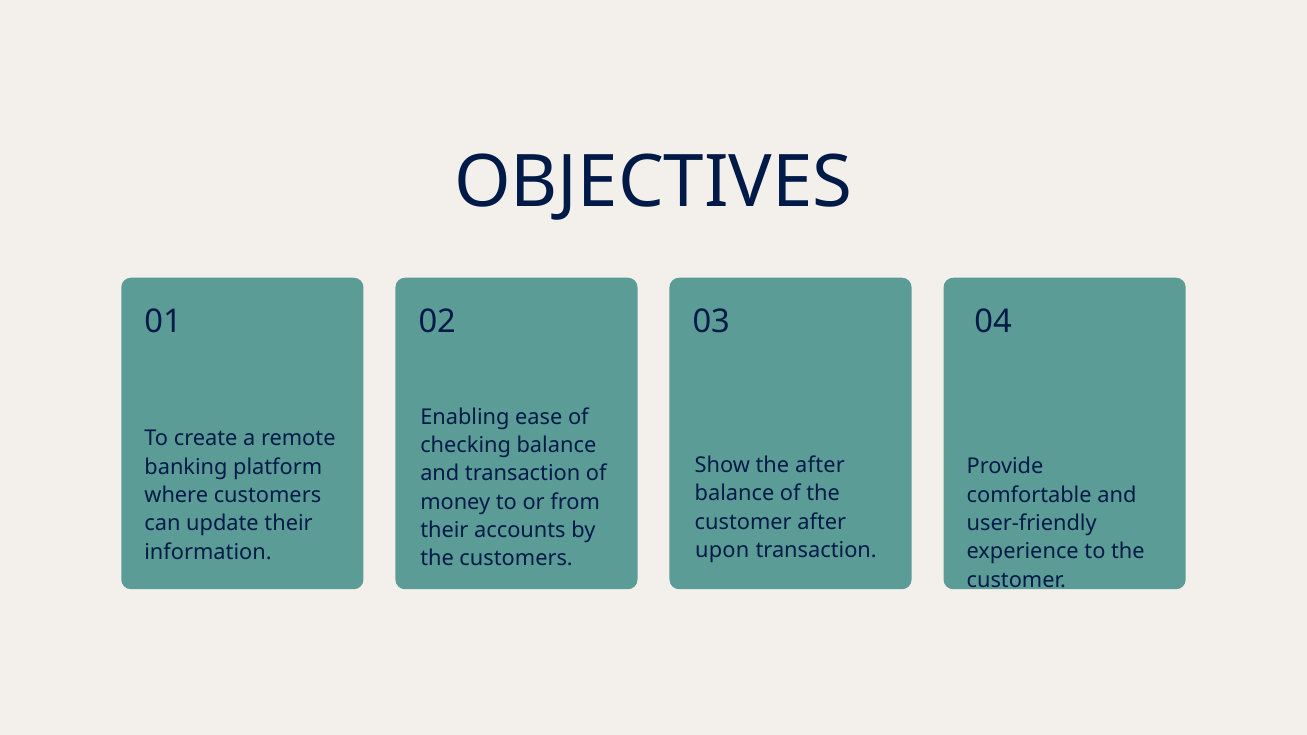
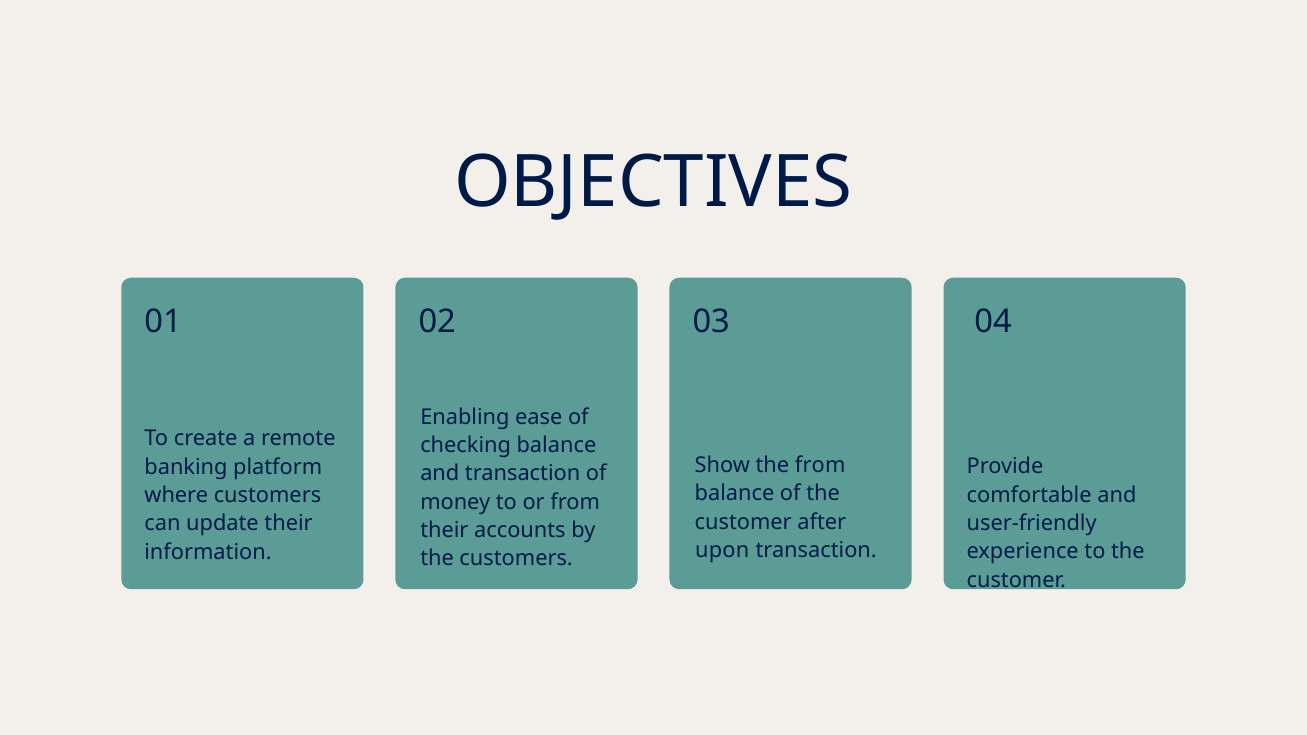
the after: after -> from
